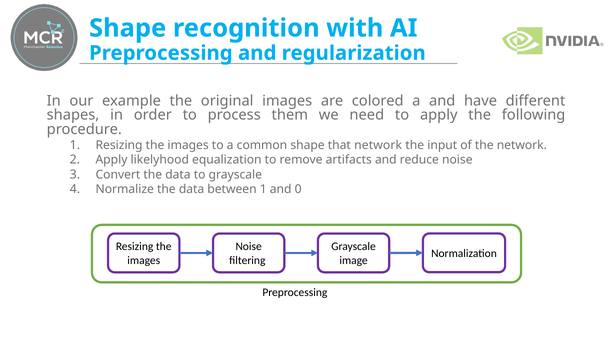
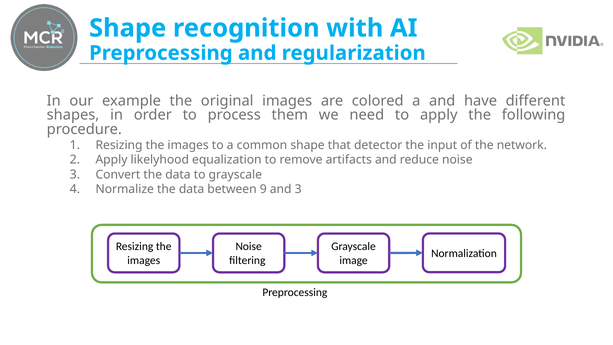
that network: network -> detector
between 1: 1 -> 9
and 0: 0 -> 3
